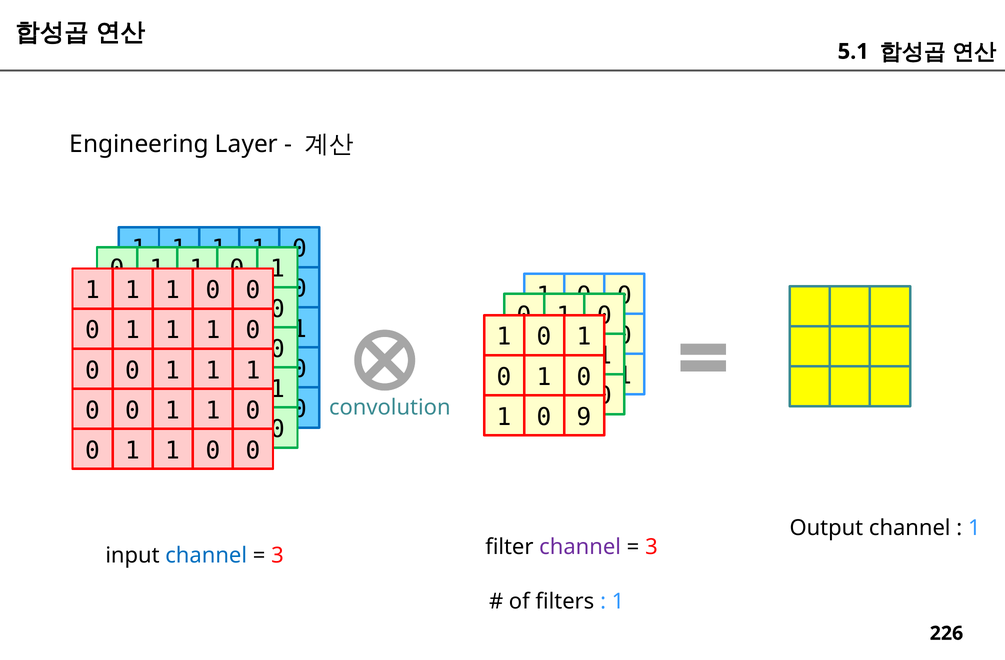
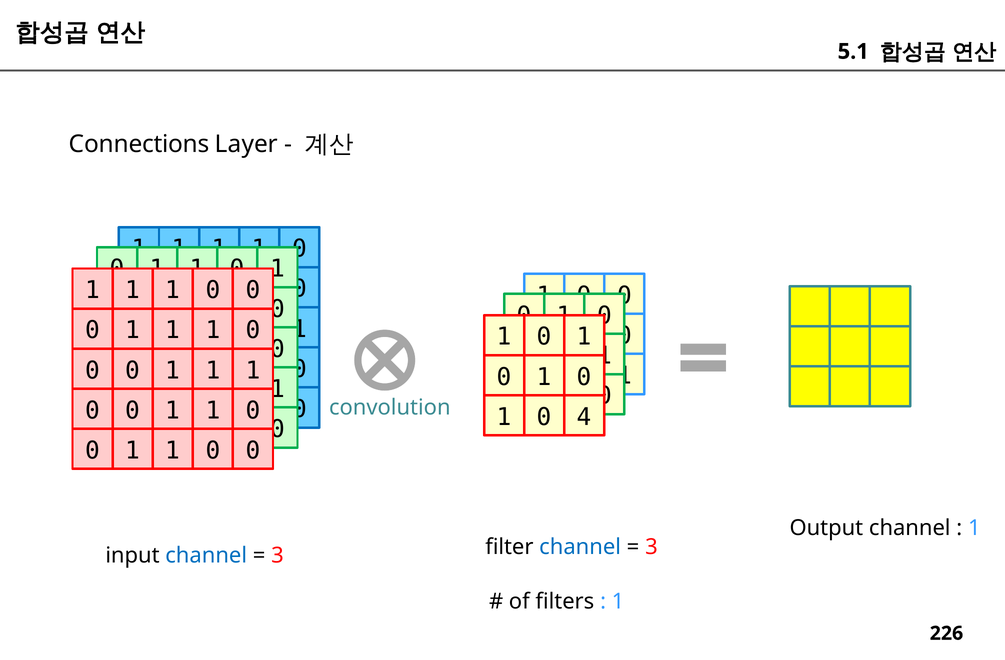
Engineering: Engineering -> Connections
9: 9 -> 4
channel at (580, 547) colour: purple -> blue
